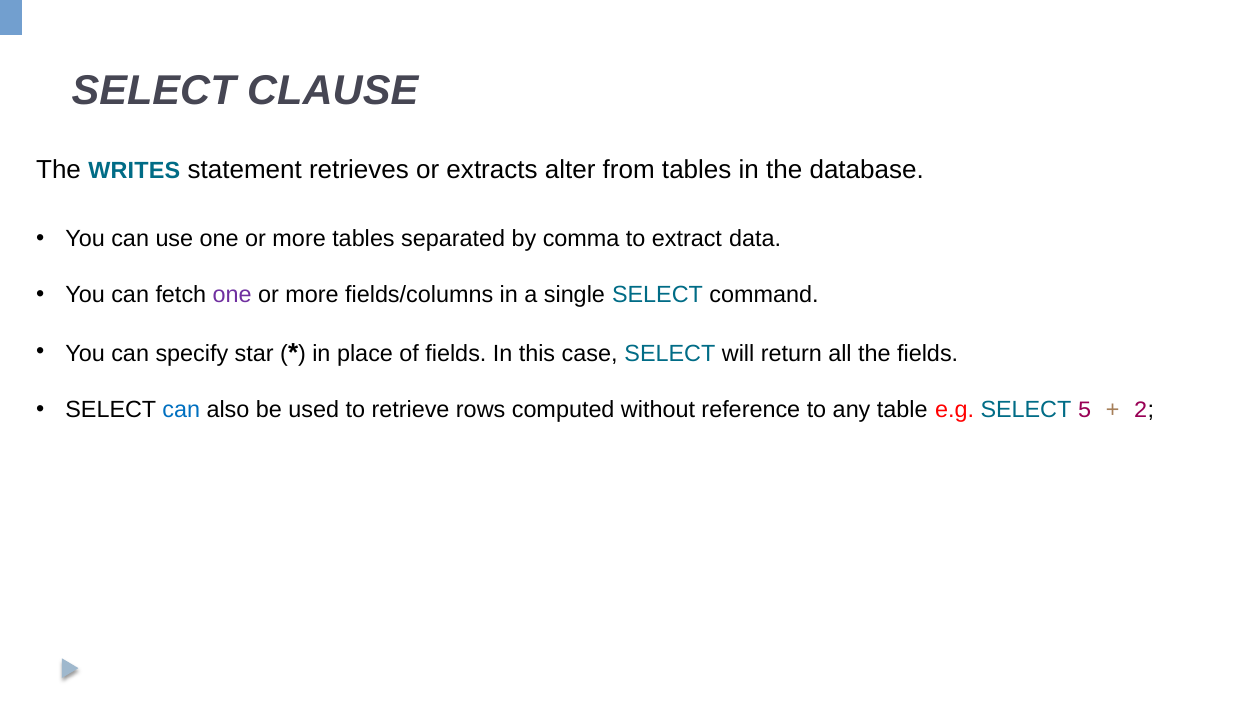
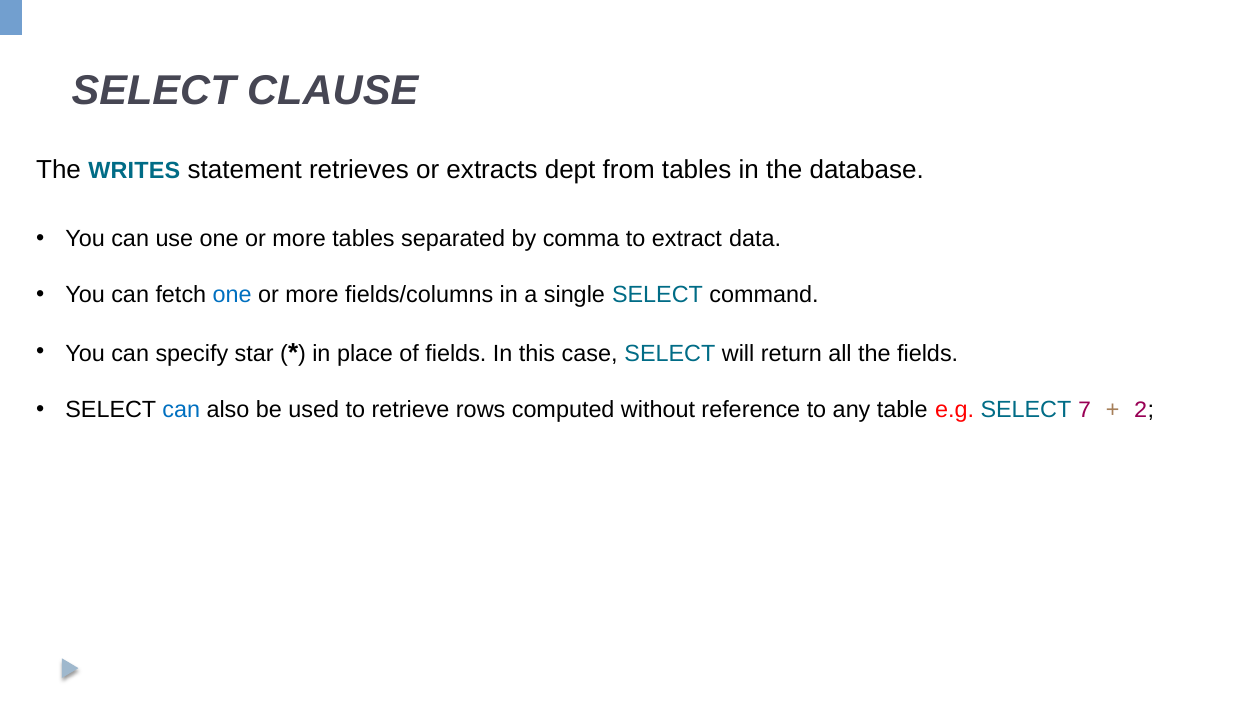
alter: alter -> dept
one at (232, 295) colour: purple -> blue
5: 5 -> 7
